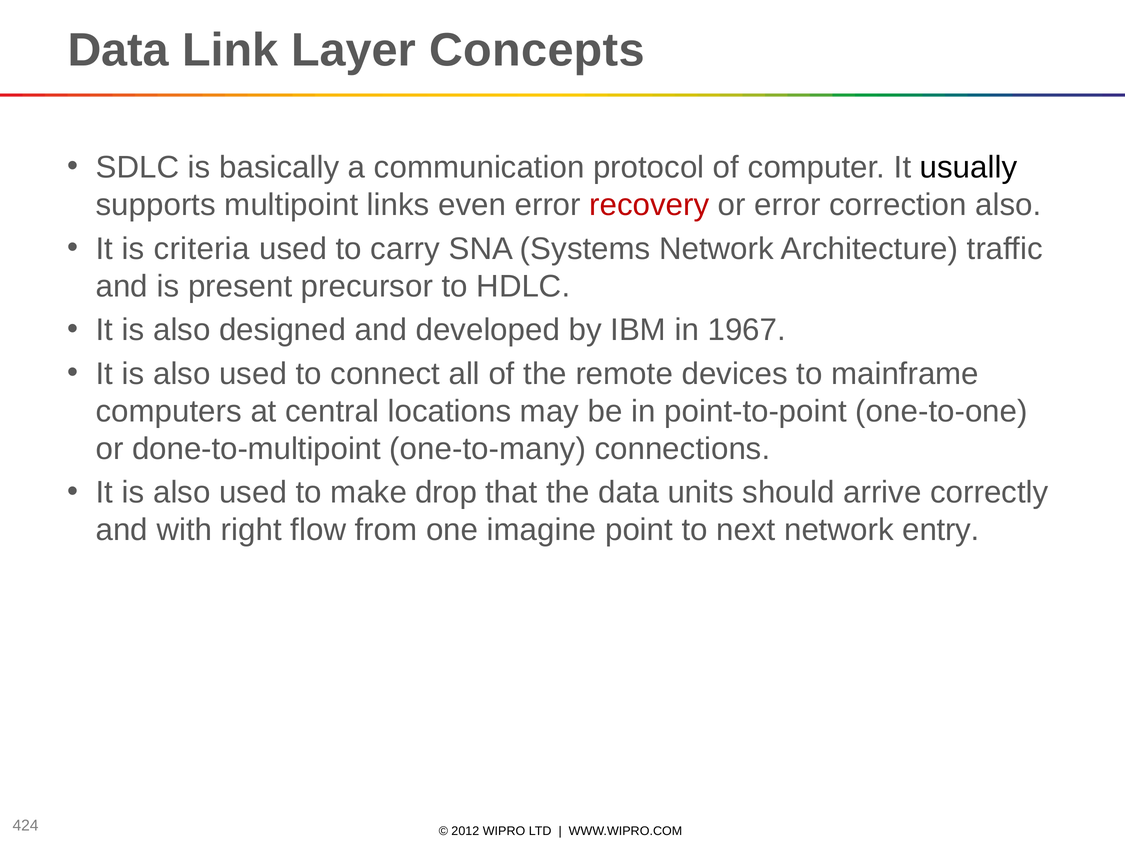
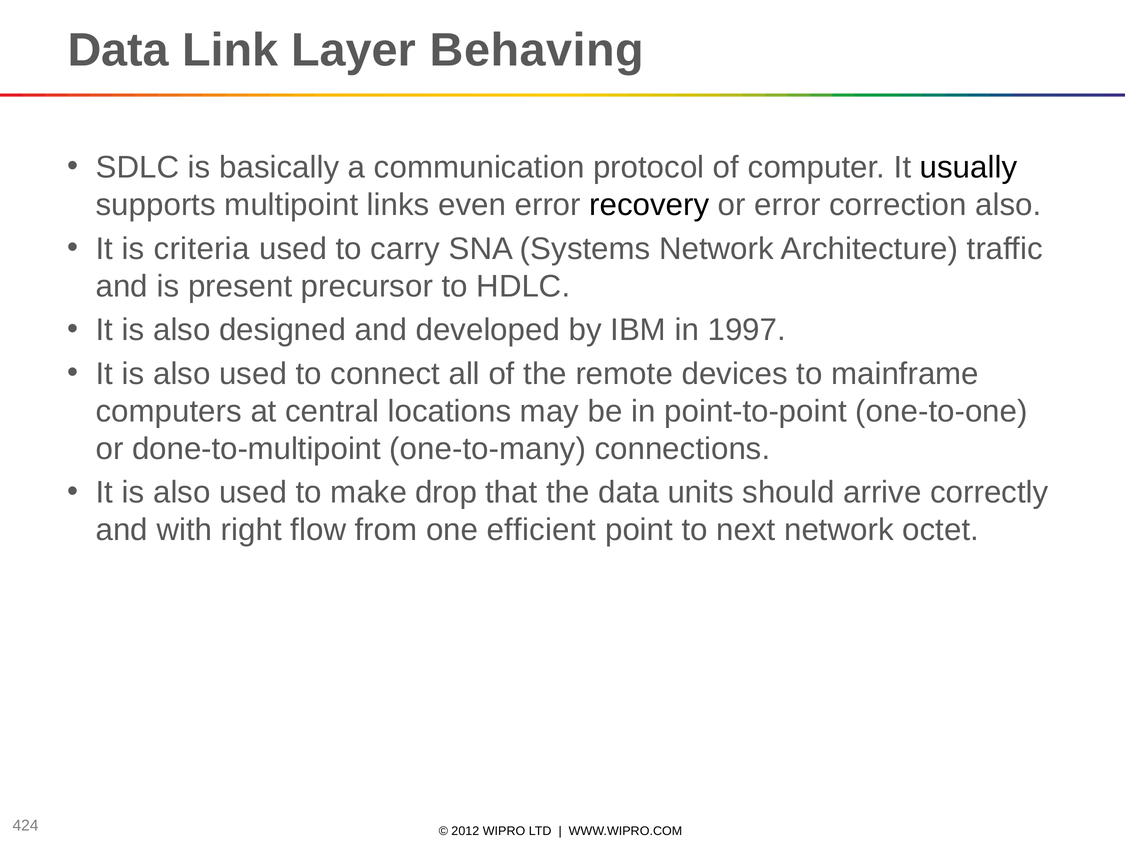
Concepts: Concepts -> Behaving
recovery colour: red -> black
1967: 1967 -> 1997
imagine: imagine -> efficient
entry: entry -> octet
